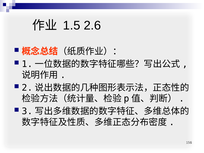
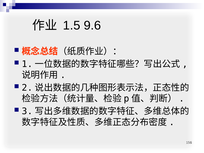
2.6: 2.6 -> 9.6
